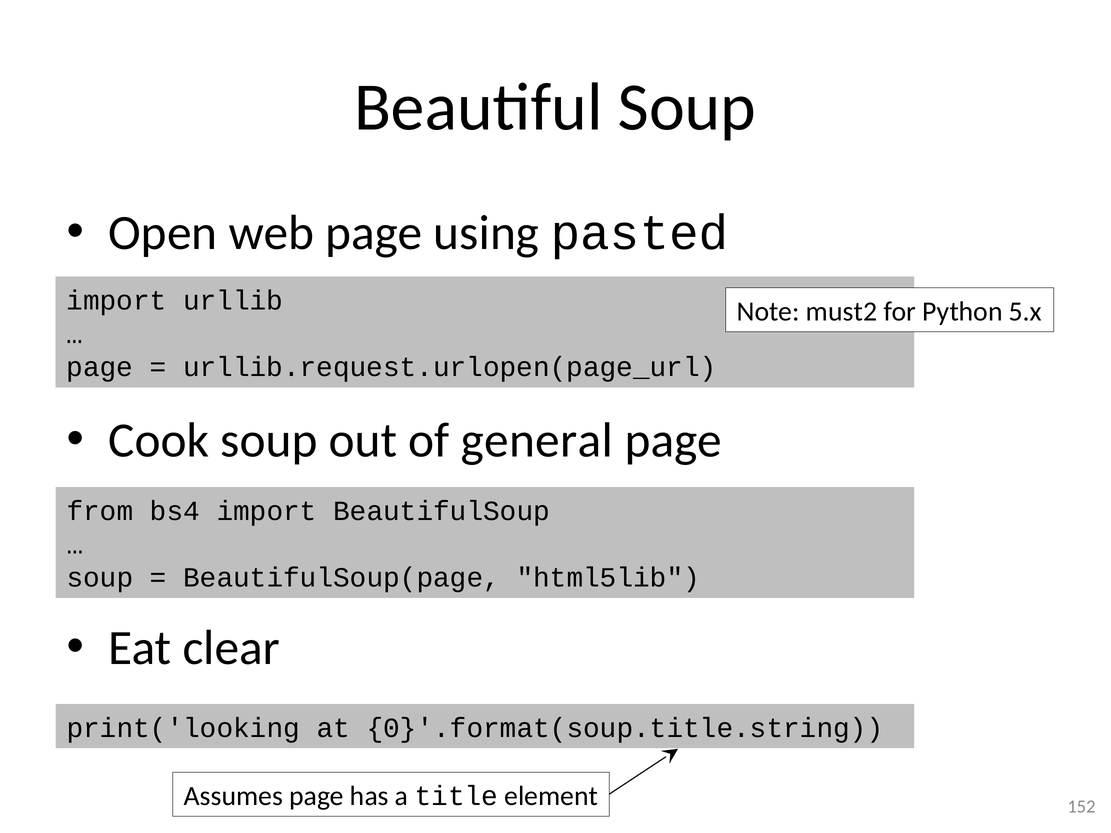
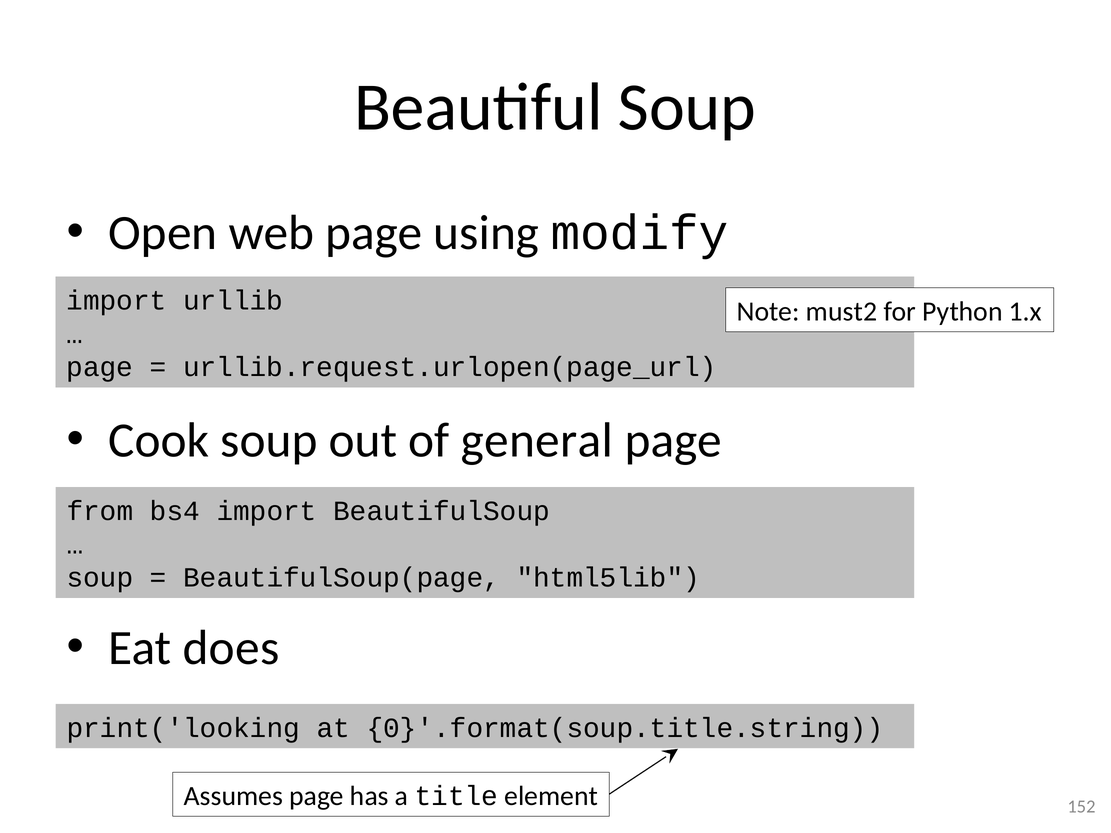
pasted: pasted -> modify
5.x: 5.x -> 1.x
clear: clear -> does
